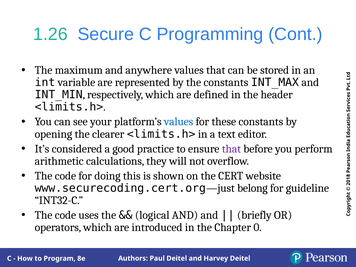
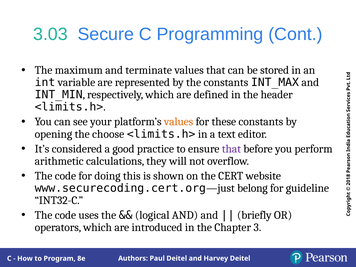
1.26: 1.26 -> 3.03
anywhere: anywhere -> terminate
values at (179, 122) colour: blue -> orange
clearer: clearer -> choose
Chapter 0: 0 -> 3
